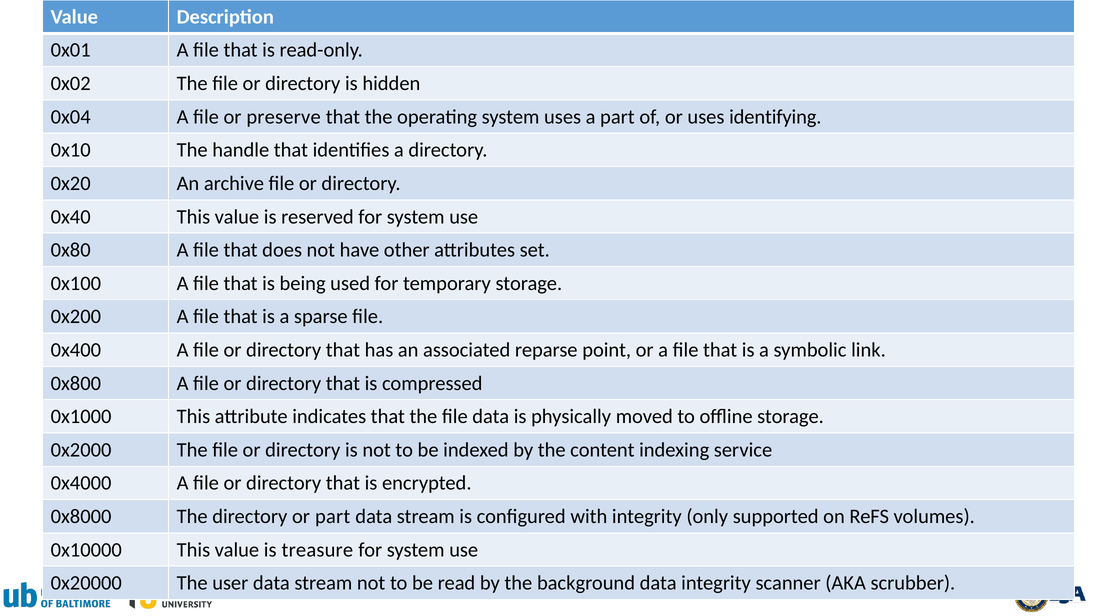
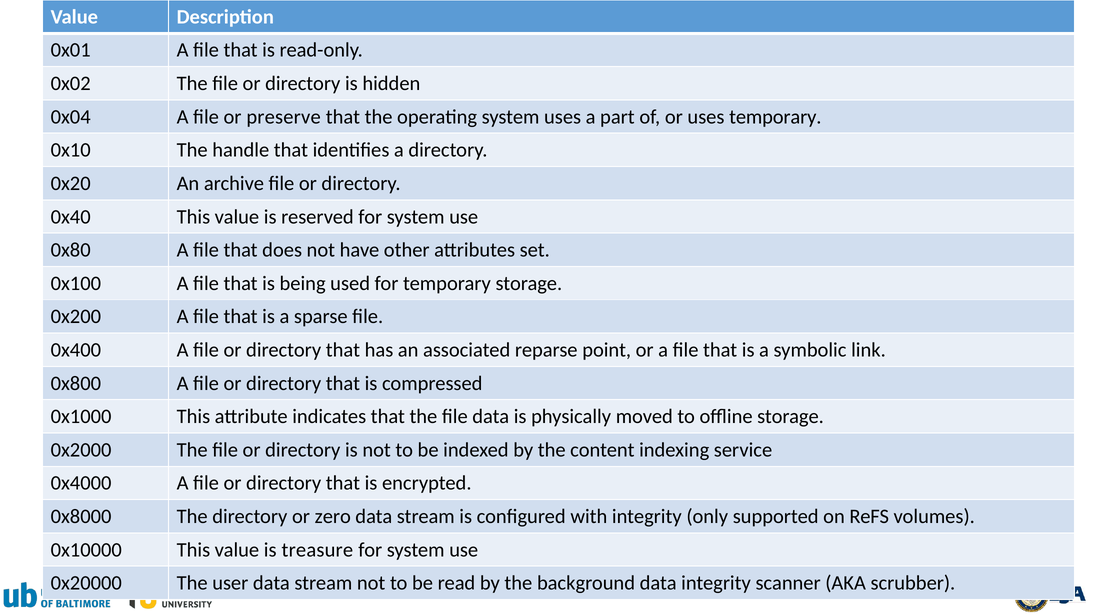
uses identifying: identifying -> temporary
or part: part -> zero
